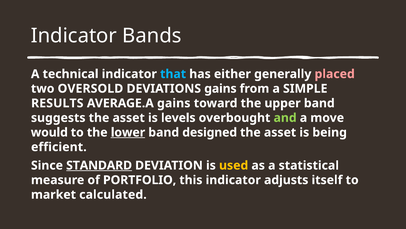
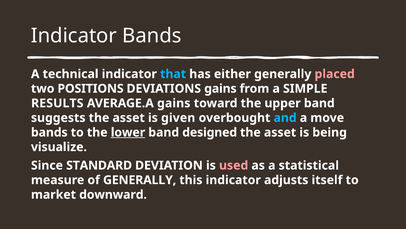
OVERSOLD: OVERSOLD -> POSITIONS
levels: levels -> given
and colour: light green -> light blue
would at (49, 132): would -> bands
efficient: efficient -> visualize
STANDARD underline: present -> none
used colour: yellow -> pink
of PORTFOLIO: PORTFOLIO -> GENERALLY
calculated: calculated -> downward
